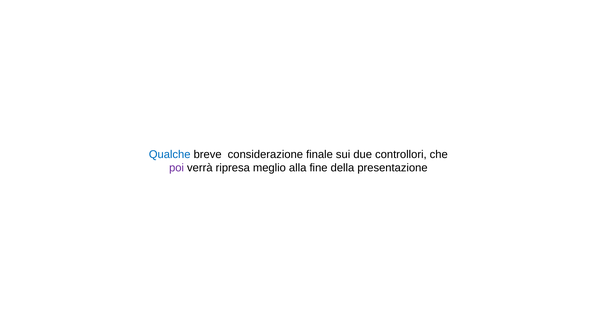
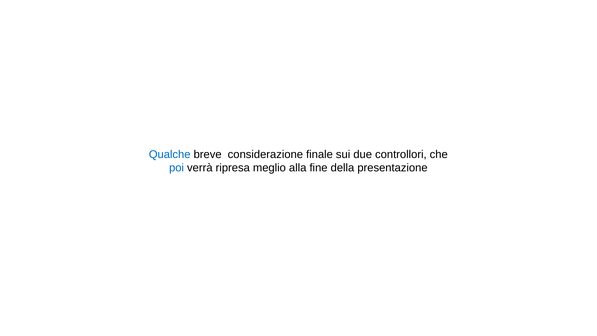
poi colour: purple -> blue
